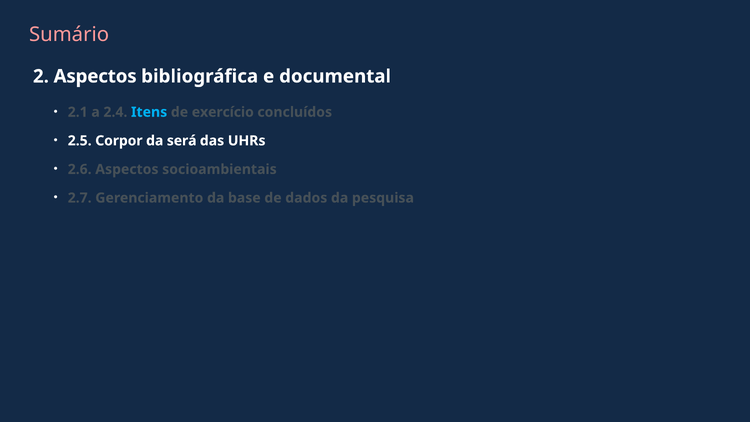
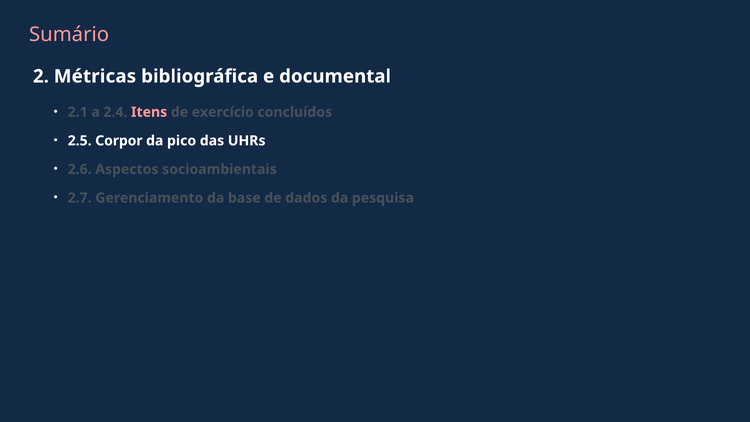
2 Aspectos: Aspectos -> Métricas
Itens colour: light blue -> pink
será: será -> pico
